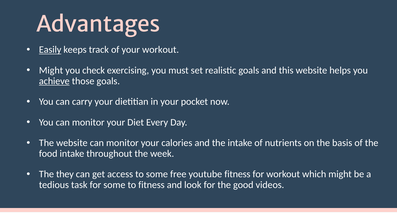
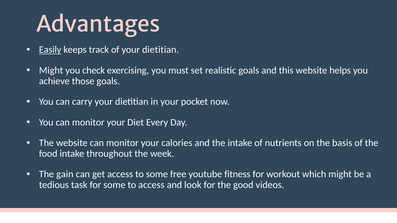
of your workout: workout -> dietitian
achieve underline: present -> none
they: they -> gain
to fitness: fitness -> access
